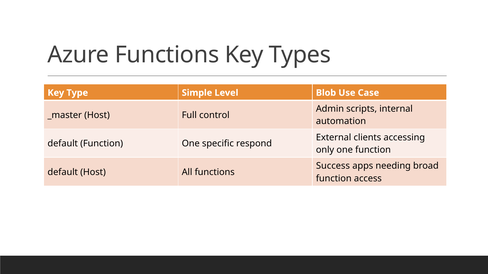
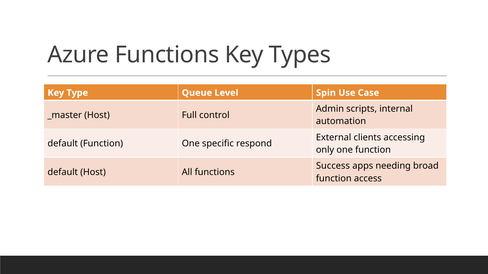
Simple: Simple -> Queue
Blob: Blob -> Spin
